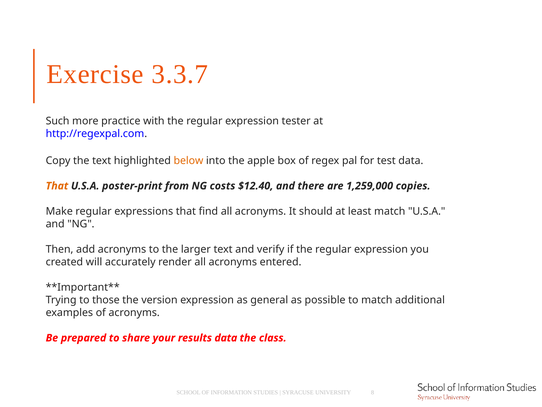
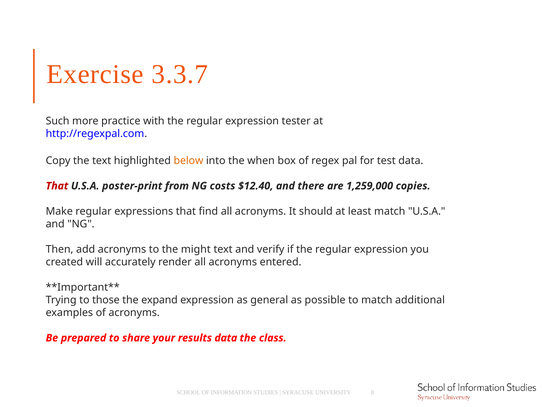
apple: apple -> when
That at (57, 186) colour: orange -> red
larger: larger -> might
version: version -> expand
